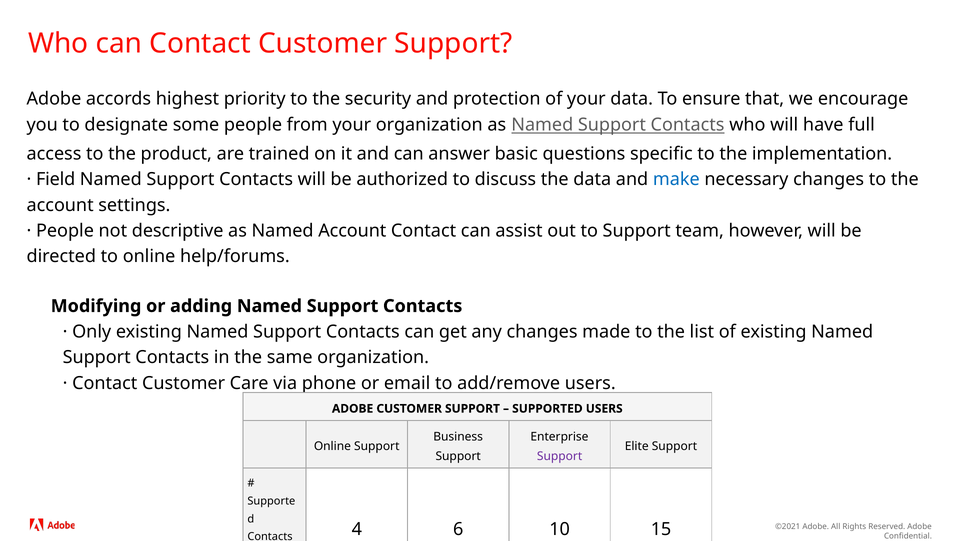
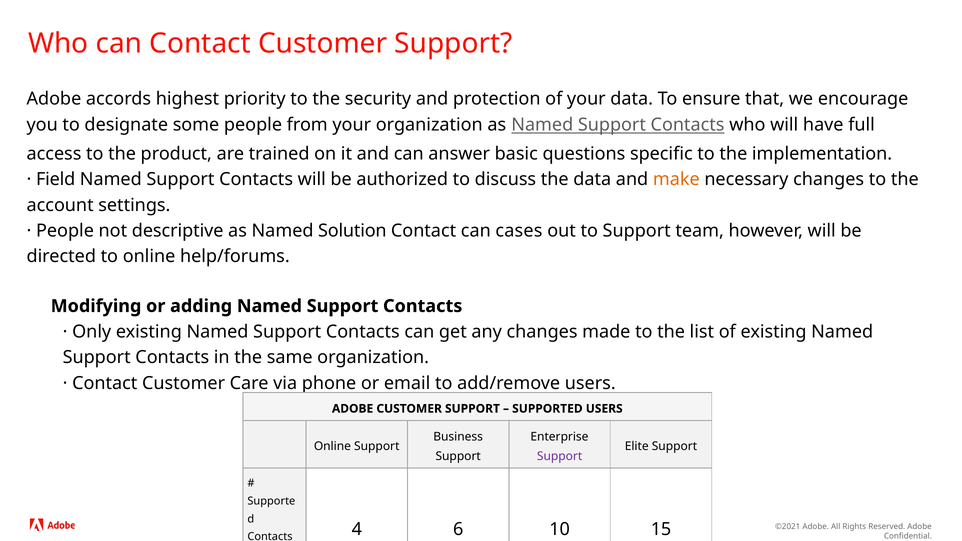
make colour: blue -> orange
Named Account: Account -> Solution
assist: assist -> cases
